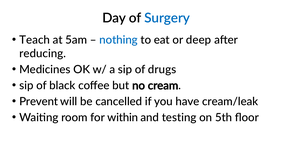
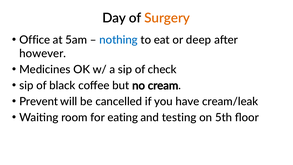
Surgery colour: blue -> orange
Teach: Teach -> Office
reducing: reducing -> however
drugs: drugs -> check
within: within -> eating
